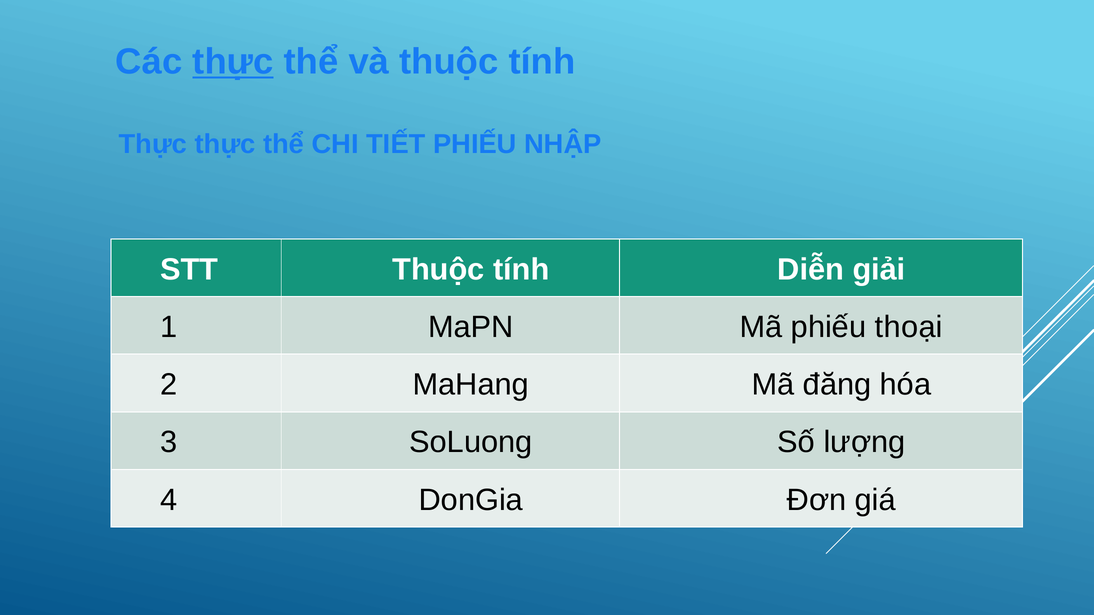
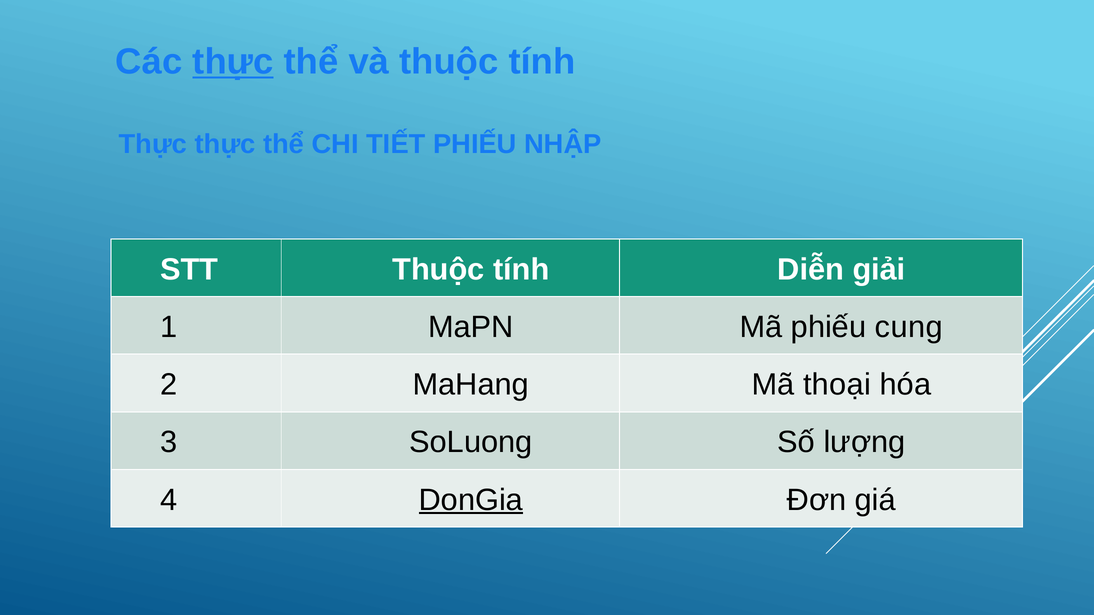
thoại: thoại -> cung
đăng: đăng -> thoại
DonGia underline: none -> present
